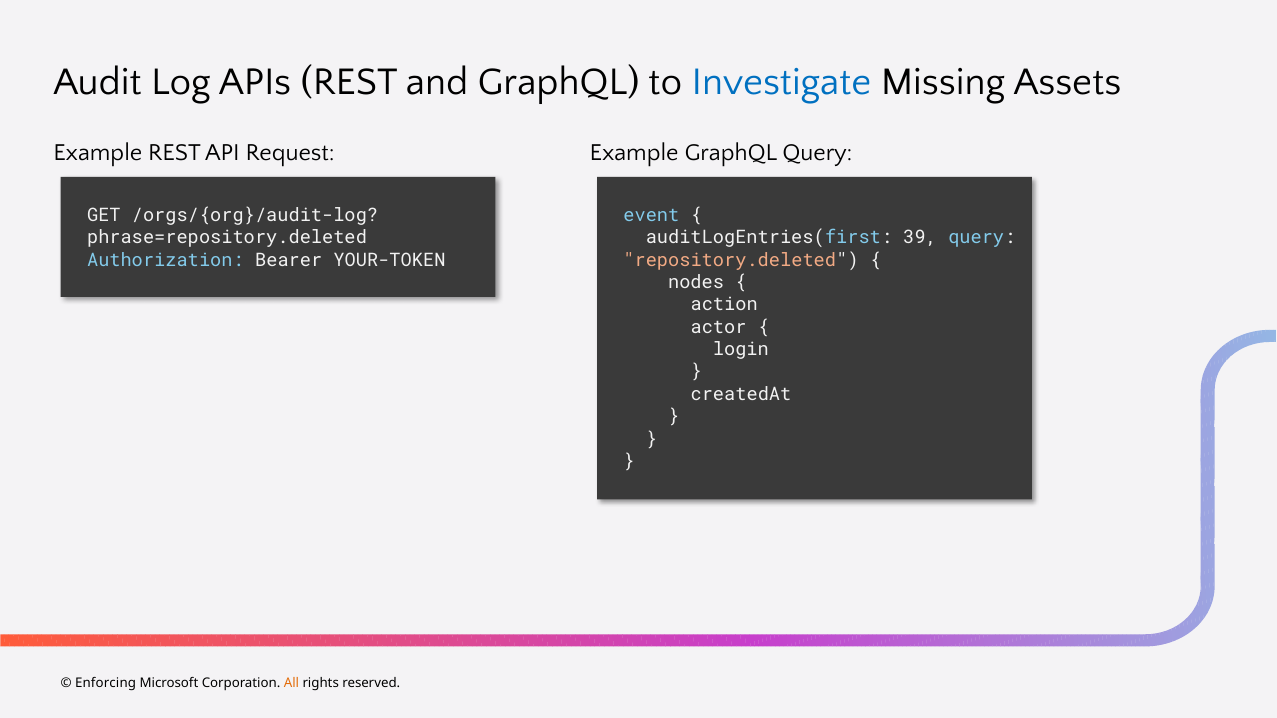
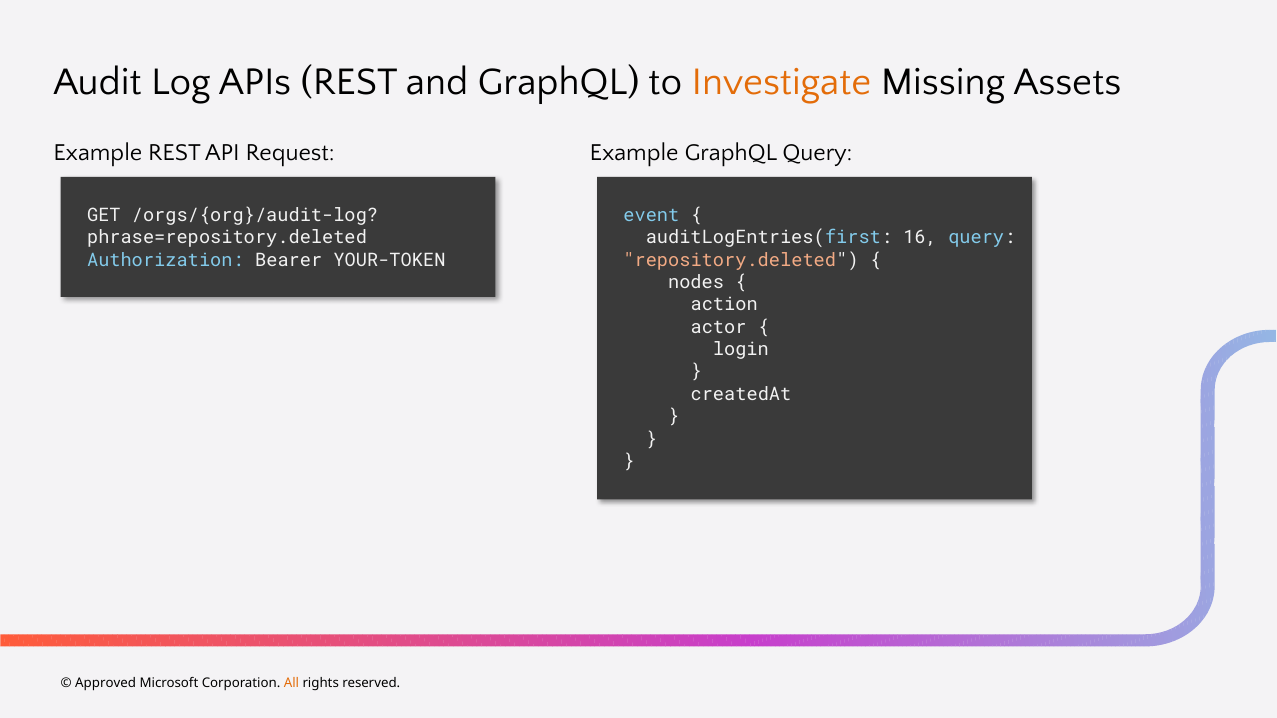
Investigate colour: blue -> orange
39: 39 -> 16
Enforcing: Enforcing -> Approved
